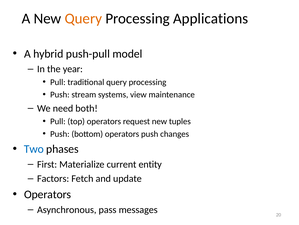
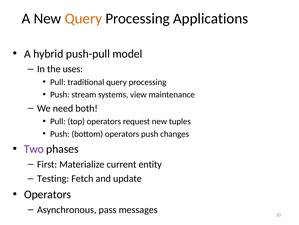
year: year -> uses
Two colour: blue -> purple
Factors: Factors -> Testing
